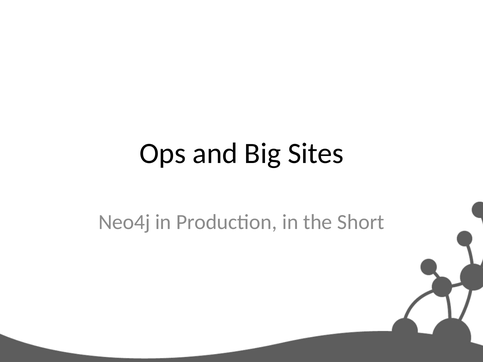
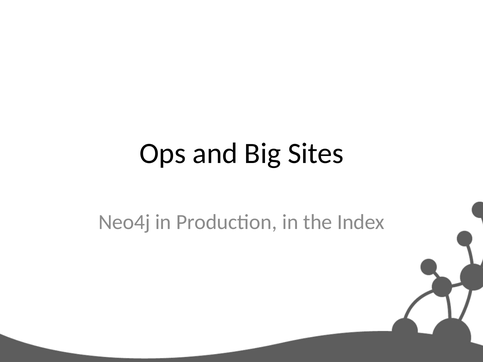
Short: Short -> Index
